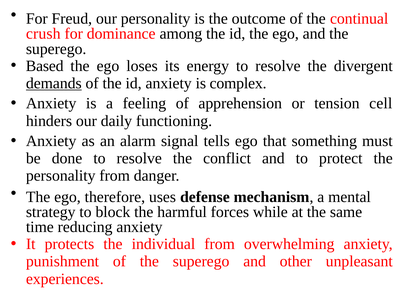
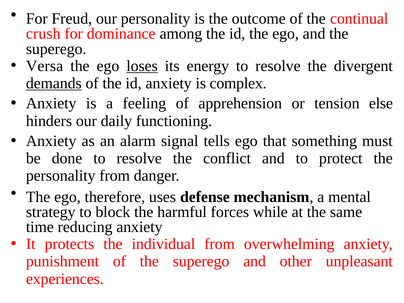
Based: Based -> Versa
loses underline: none -> present
cell: cell -> else
